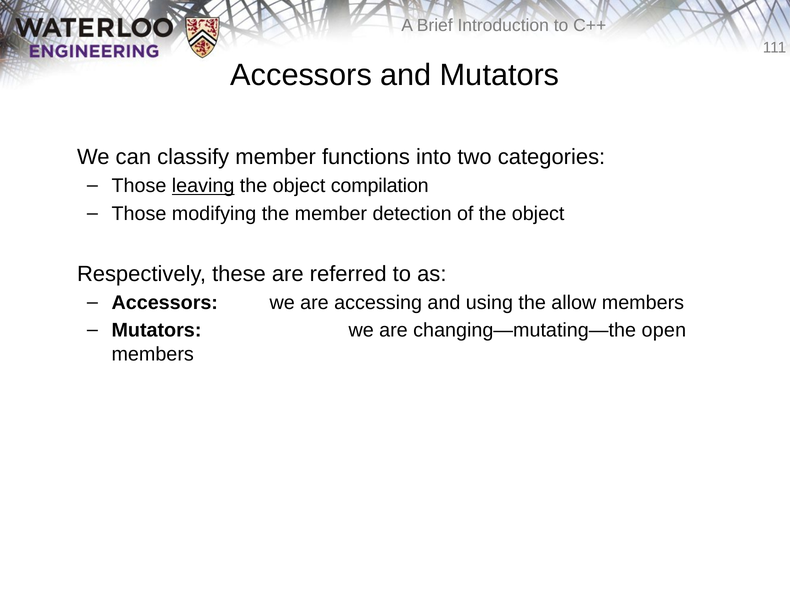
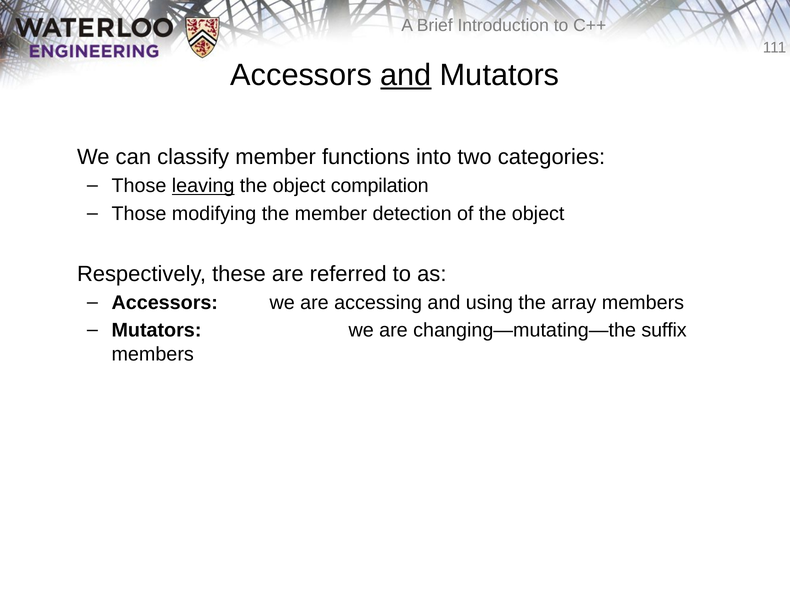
and at (406, 75) underline: none -> present
allow: allow -> array
open: open -> suffix
